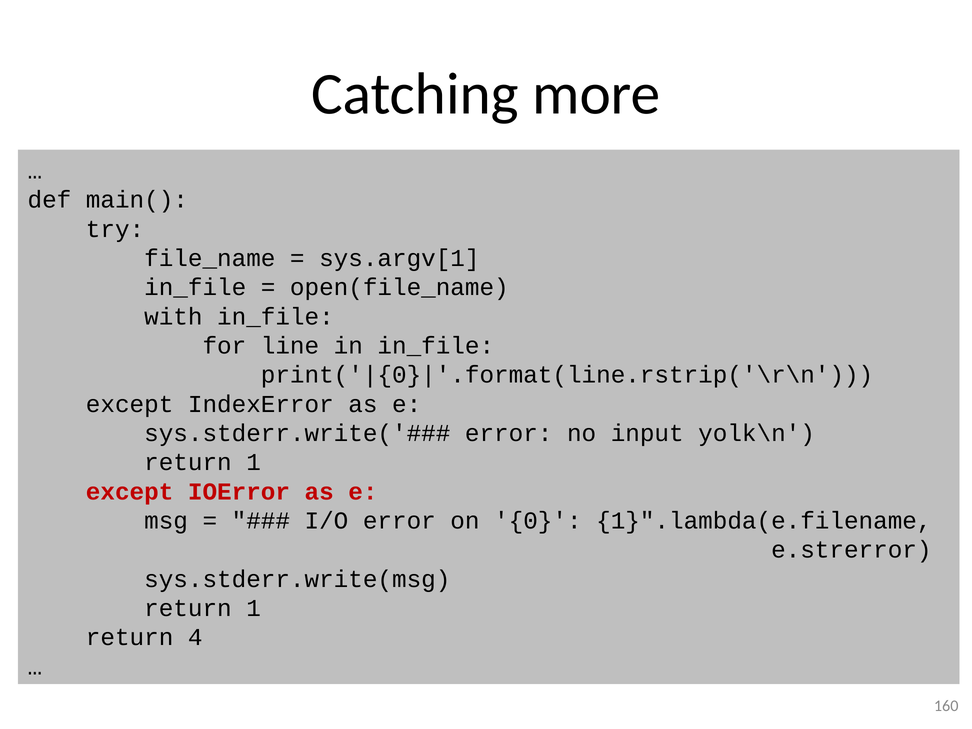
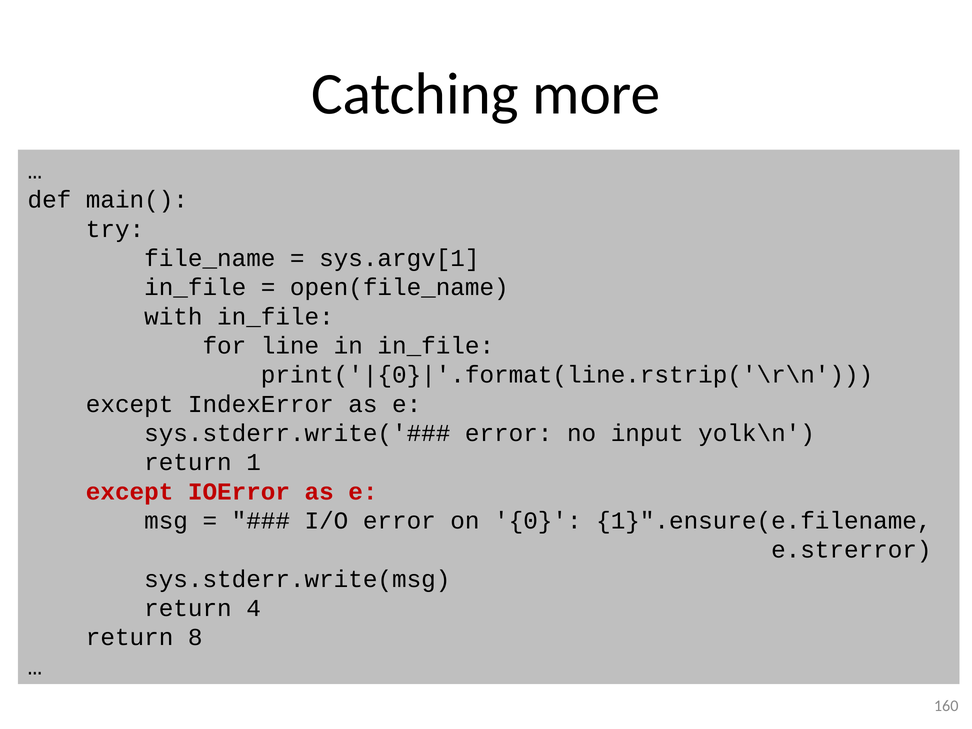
1}".lambda(e.filename: 1}".lambda(e.filename -> 1}".ensure(e.filename
1 at (254, 608): 1 -> 4
4: 4 -> 8
